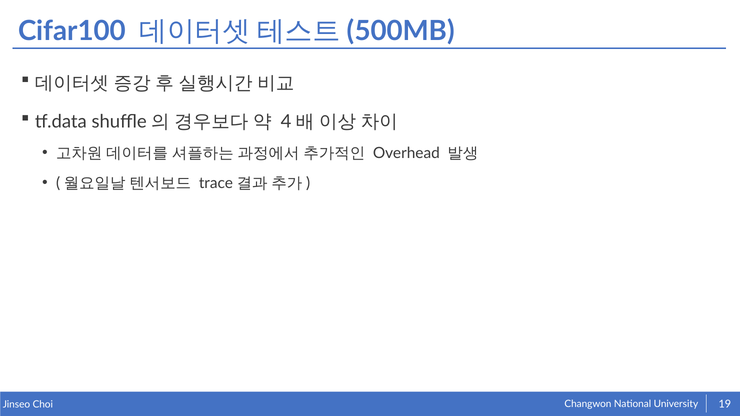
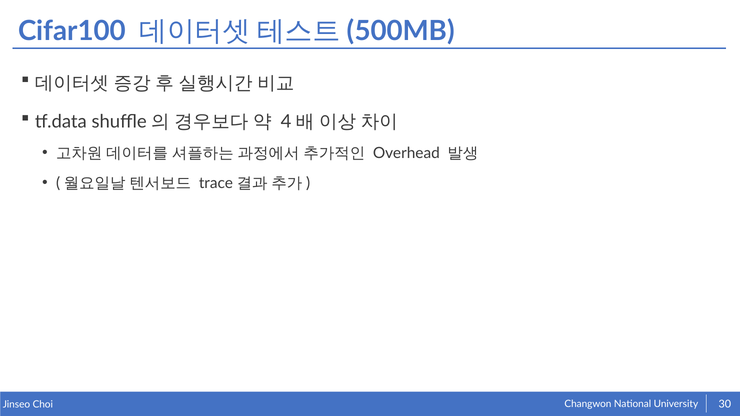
19: 19 -> 30
